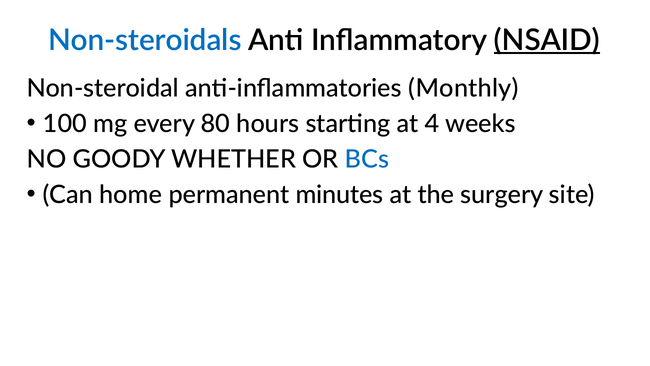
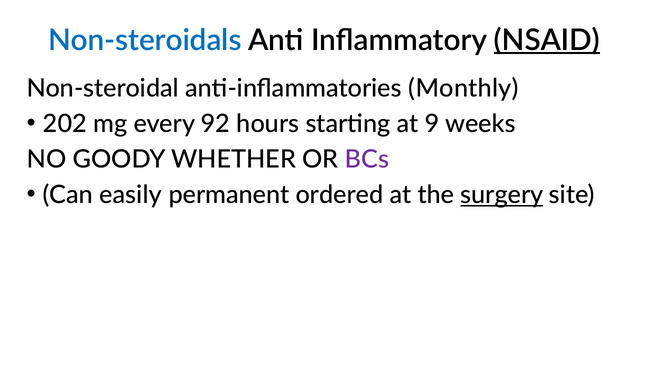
100: 100 -> 202
80: 80 -> 92
4: 4 -> 9
BCs colour: blue -> purple
home: home -> easily
minutes: minutes -> ordered
surgery underline: none -> present
